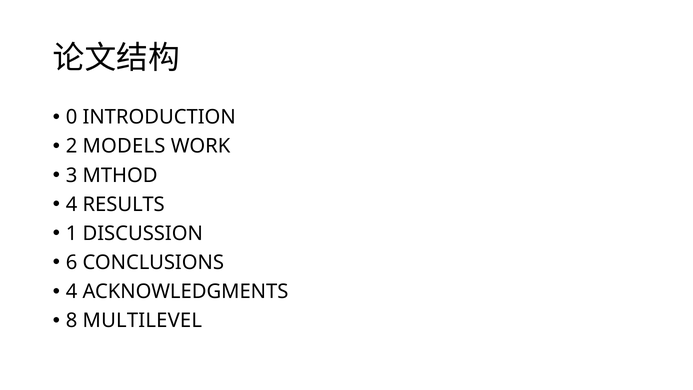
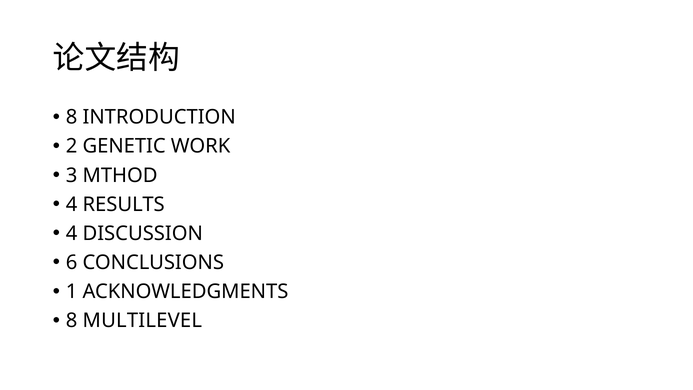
0 at (72, 117): 0 -> 8
MODELS: MODELS -> GENETIC
1 at (72, 233): 1 -> 4
4 at (72, 292): 4 -> 1
